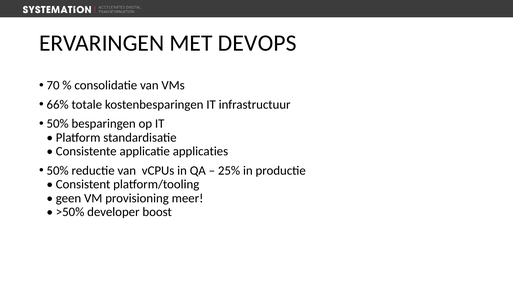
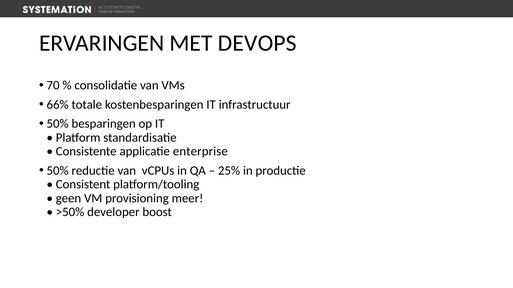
applicaties: applicaties -> enterprise
